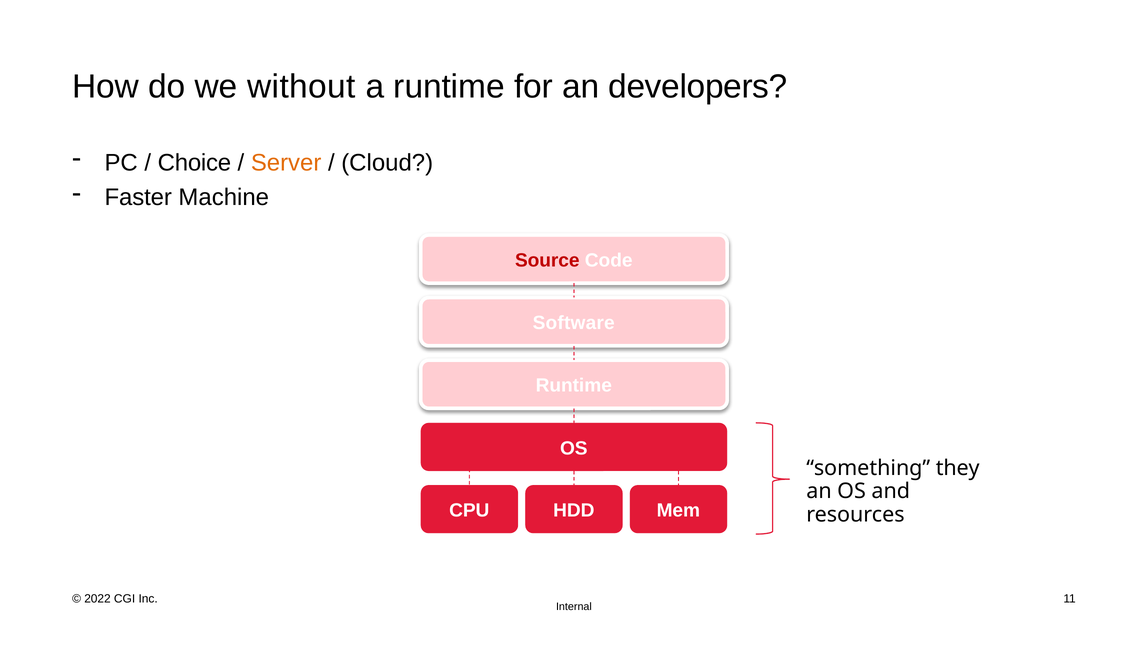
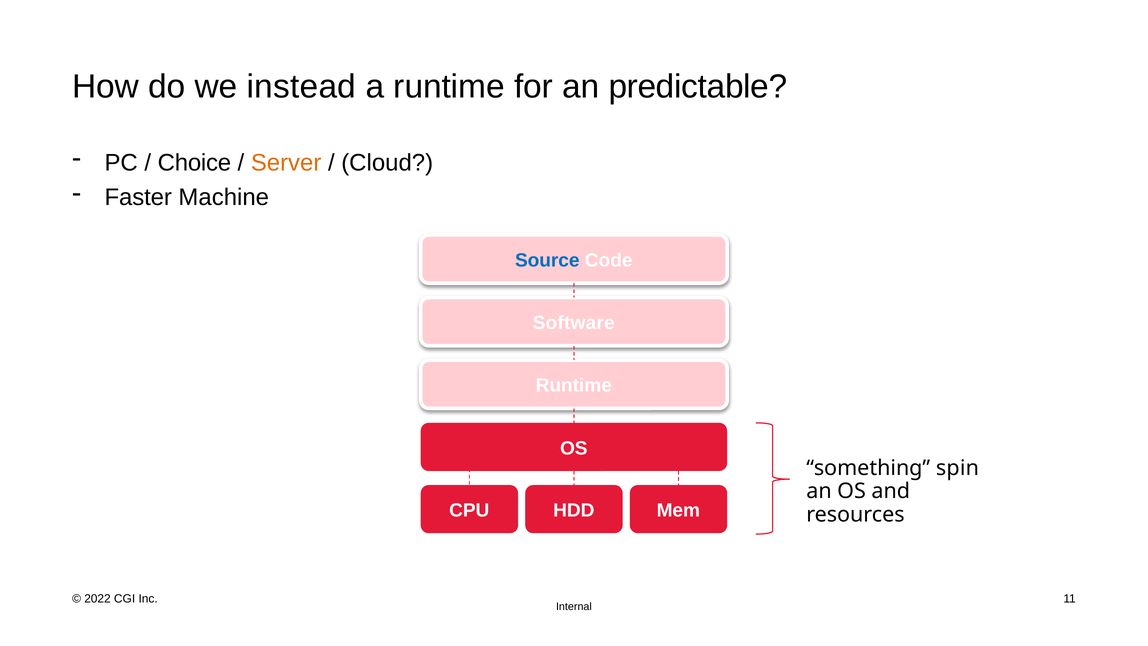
without: without -> instead
developers: developers -> predictable
Source colour: red -> blue
they: they -> spin
